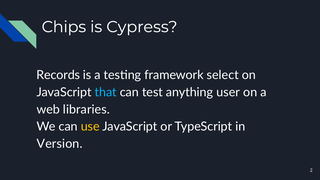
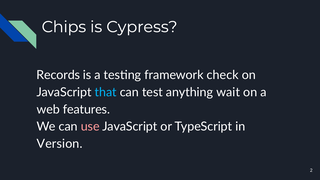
select: select -> check
user: user -> wait
libraries: libraries -> features
use colour: yellow -> pink
